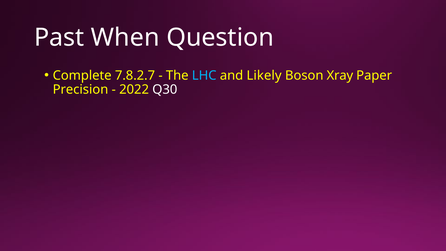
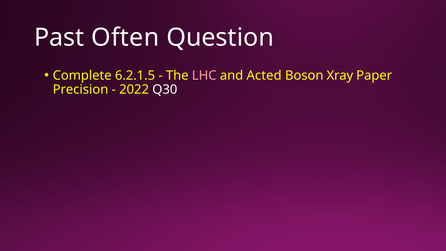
When: When -> Often
7.8.2.7: 7.8.2.7 -> 6.2.1.5
LHC colour: light blue -> pink
Likely: Likely -> Acted
